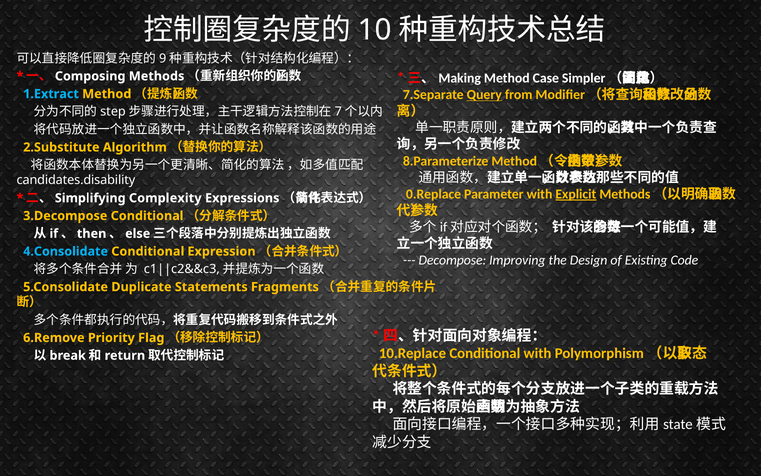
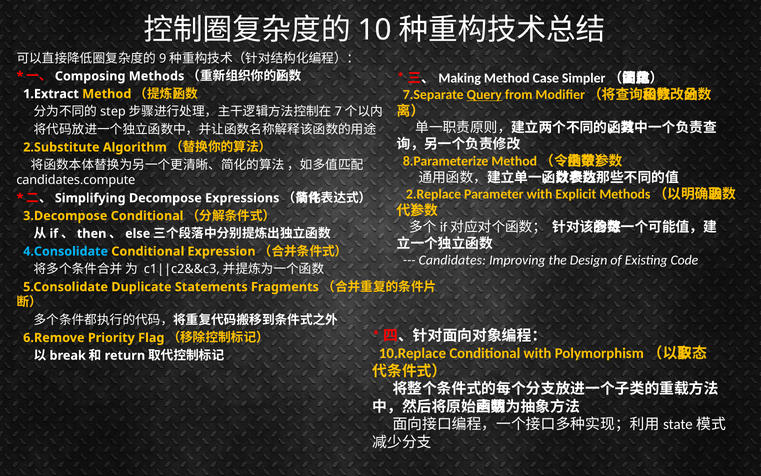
1.Extract colour: light blue -> white
candidates.disability: candidates.disability -> candidates.compute
0.Replace: 0.Replace -> 2.Replace
Explicit underline: present -> none
Complexity: Complexity -> Decompose
Decompose: Decompose -> Candidates
